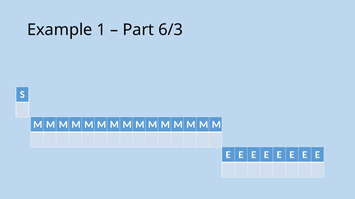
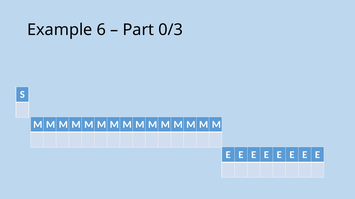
1: 1 -> 6
6/3: 6/3 -> 0/3
